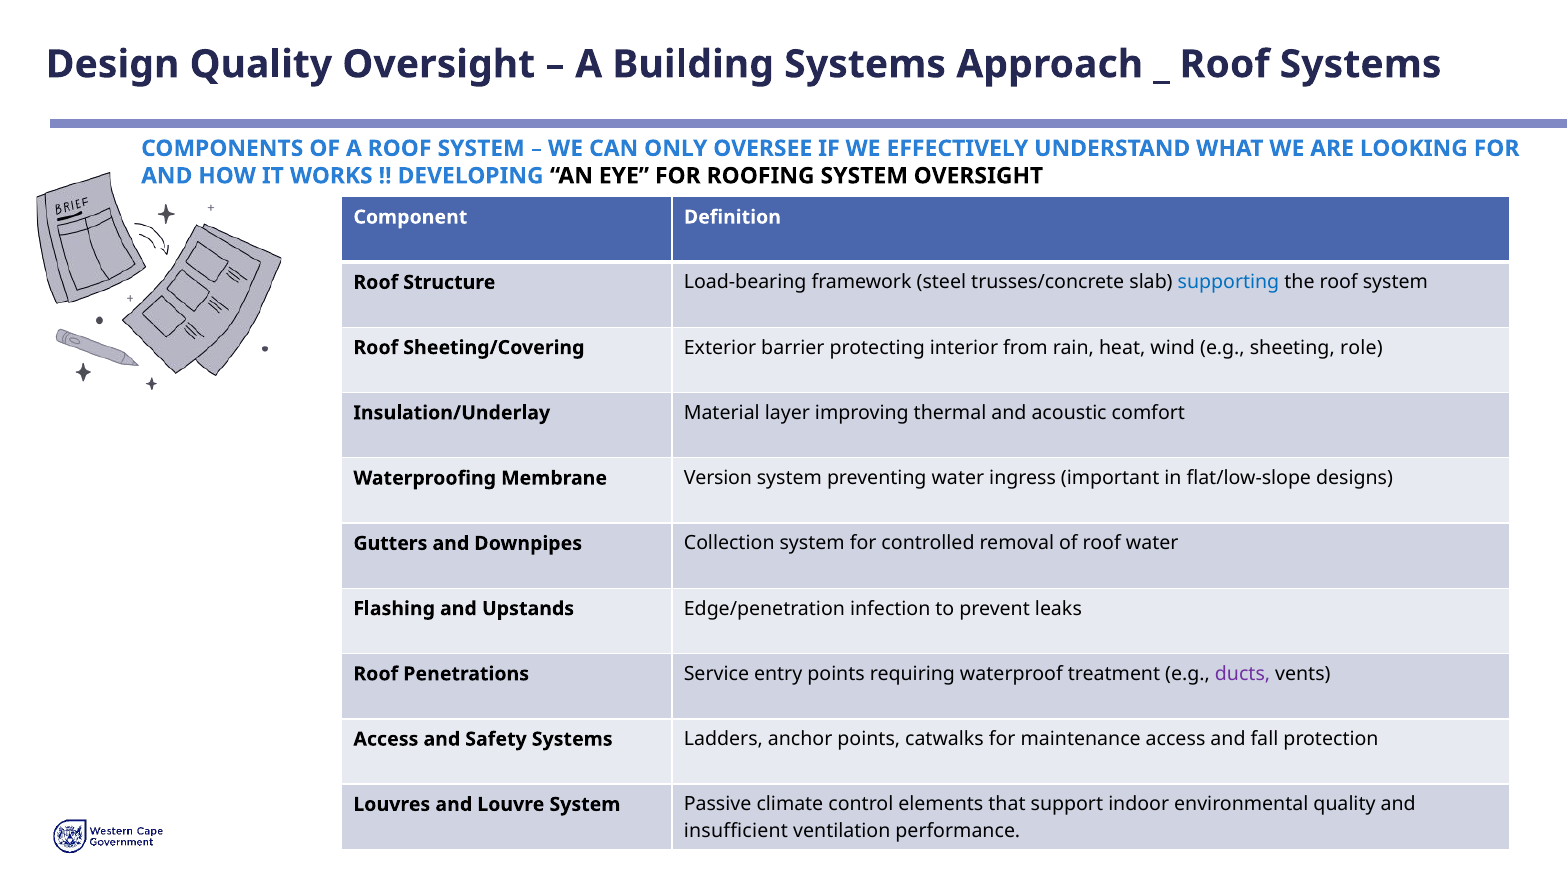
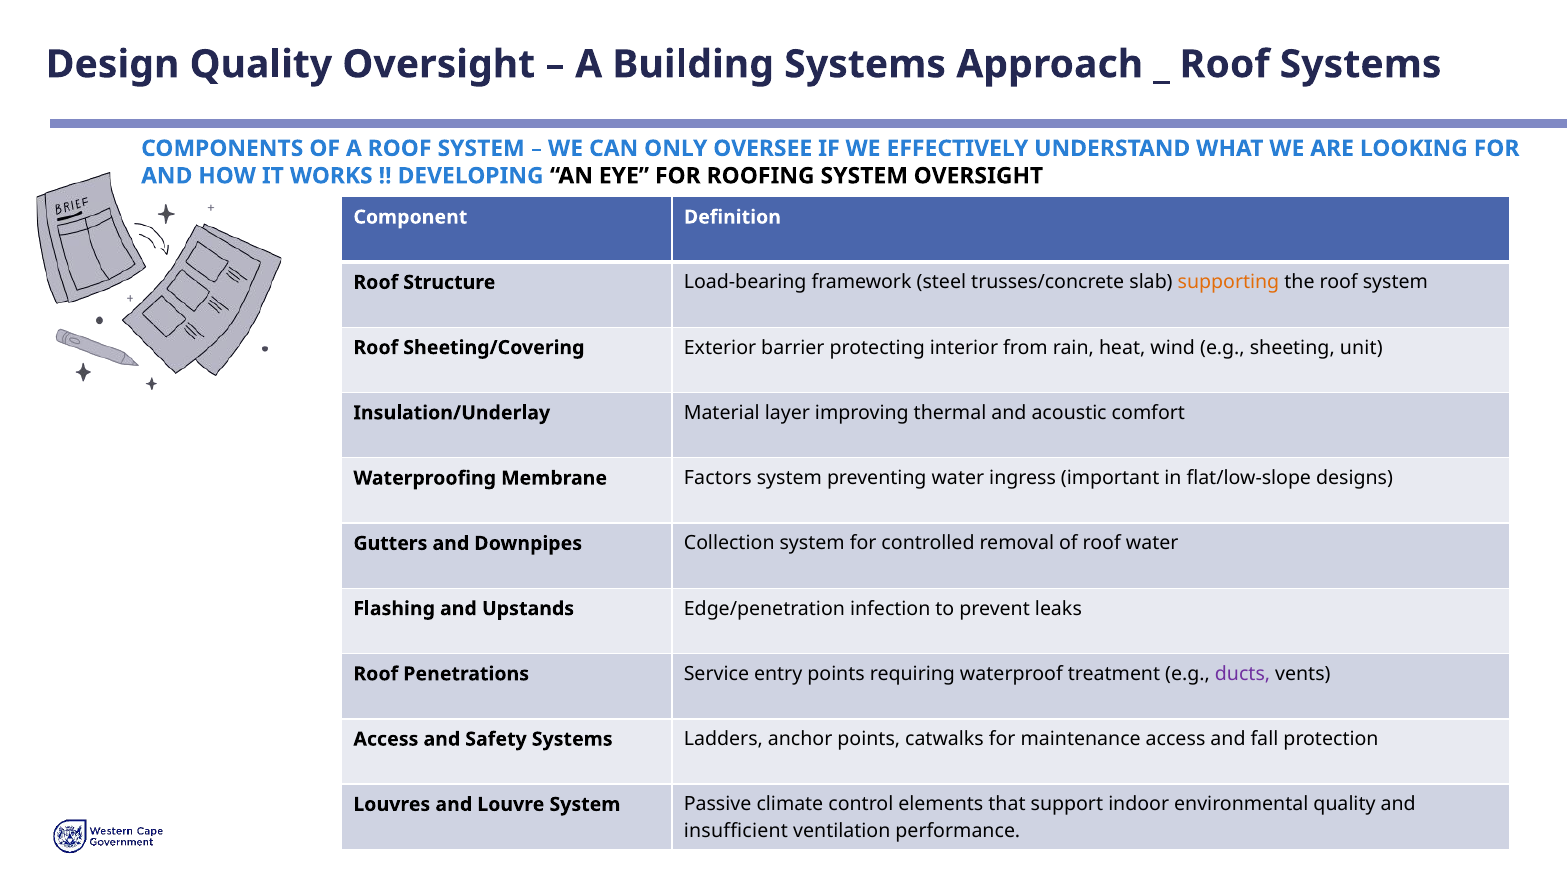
supporting colour: blue -> orange
role: role -> unit
Version: Version -> Factors
